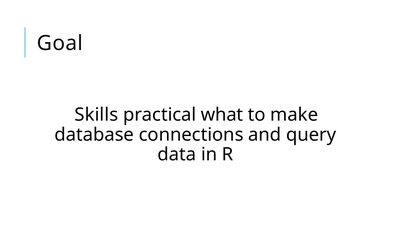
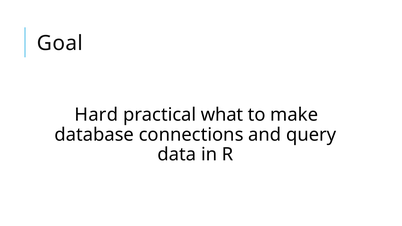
Skills: Skills -> Hard
